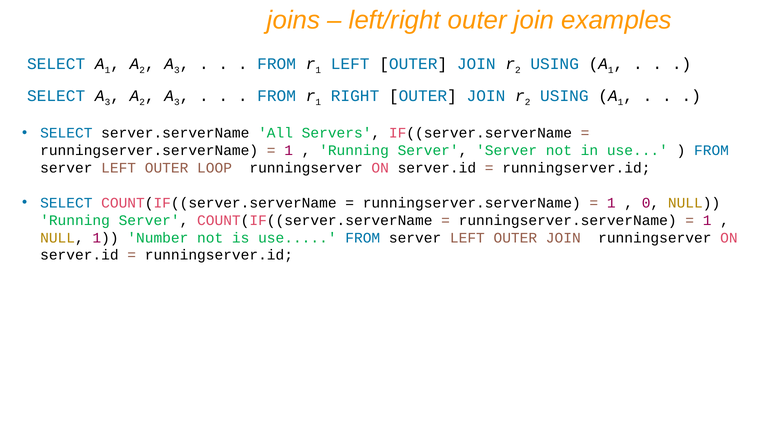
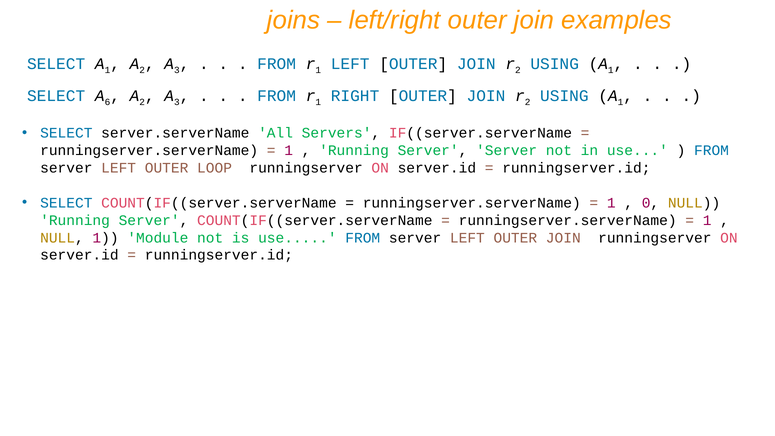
3 at (107, 102): 3 -> 6
Number: Number -> Module
